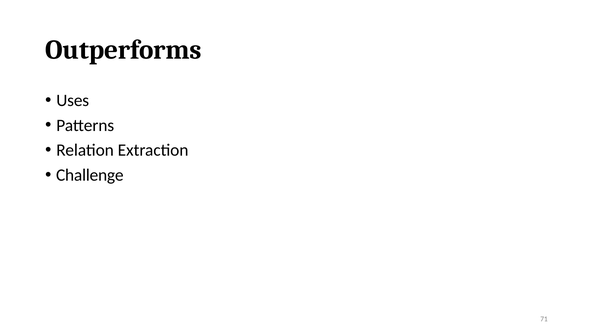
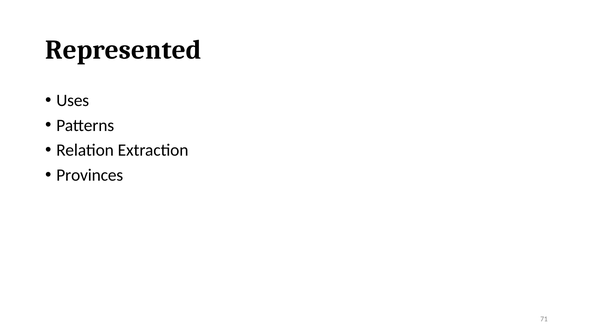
Outperforms: Outperforms -> Represented
Challenge: Challenge -> Provinces
